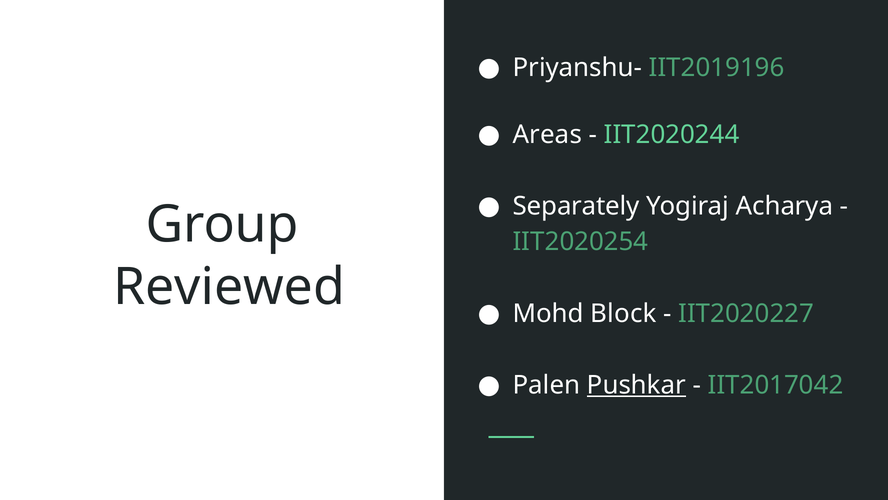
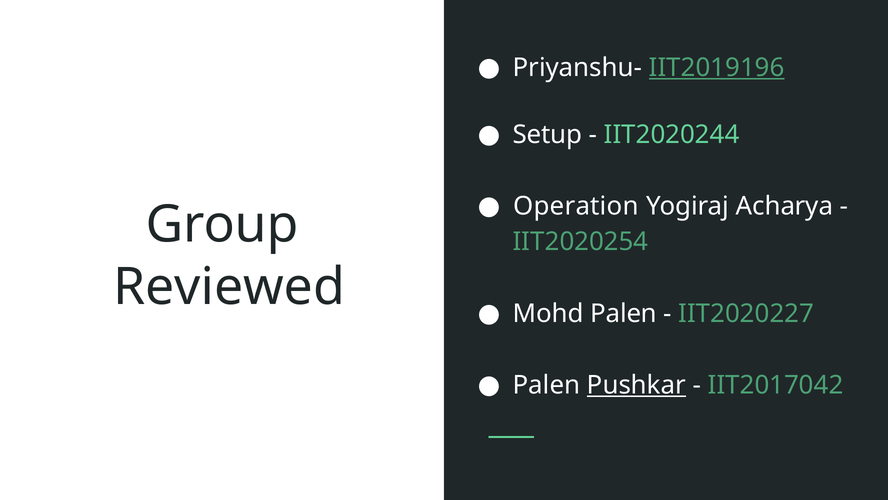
IIT2019196 underline: none -> present
Areas: Areas -> Setup
Separately: Separately -> Operation
Mohd Block: Block -> Palen
